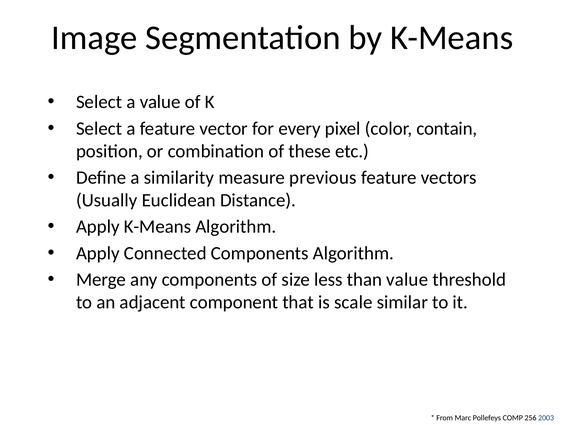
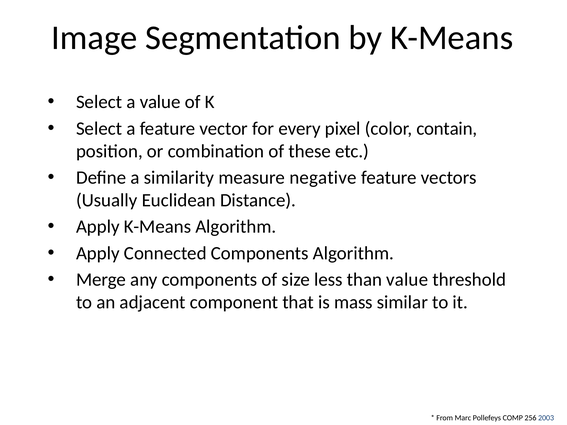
previous: previous -> negative
scale: scale -> mass
